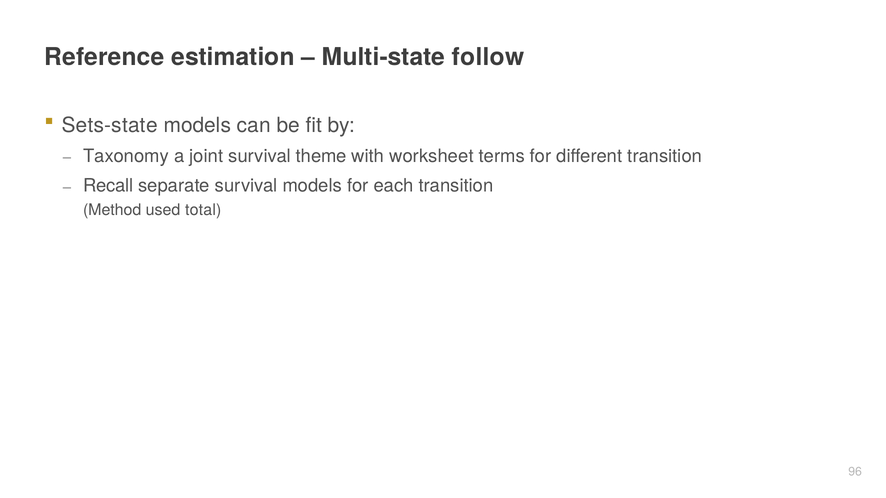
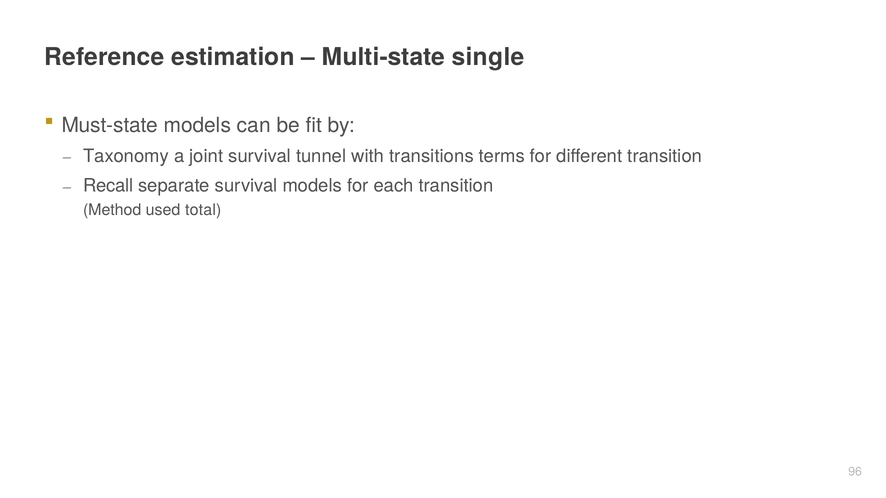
follow: follow -> single
Sets-state: Sets-state -> Must-state
theme: theme -> tunnel
worksheet: worksheet -> transitions
